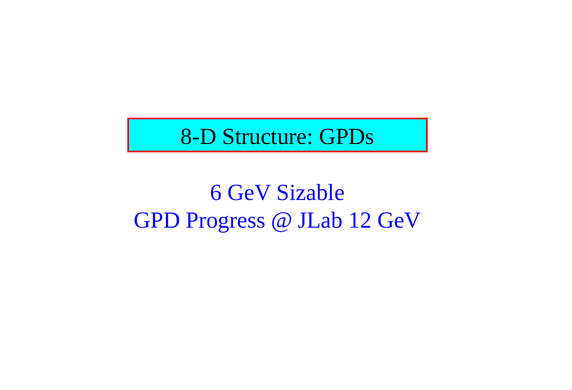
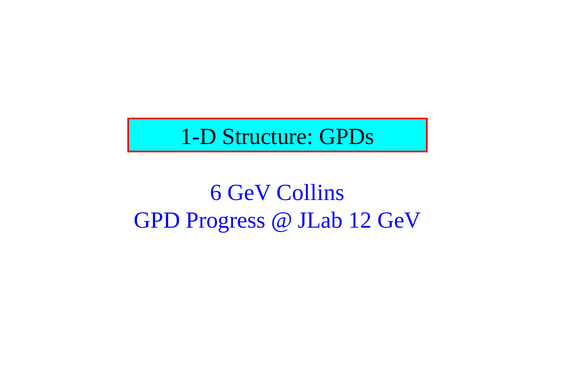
8-D: 8-D -> 1-D
Sizable: Sizable -> Collins
